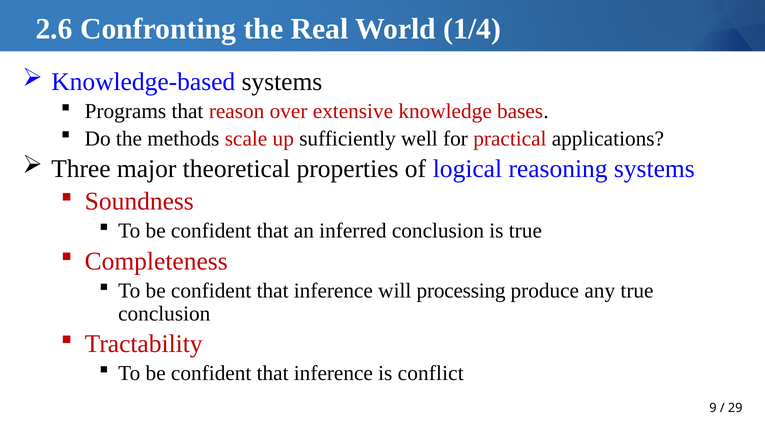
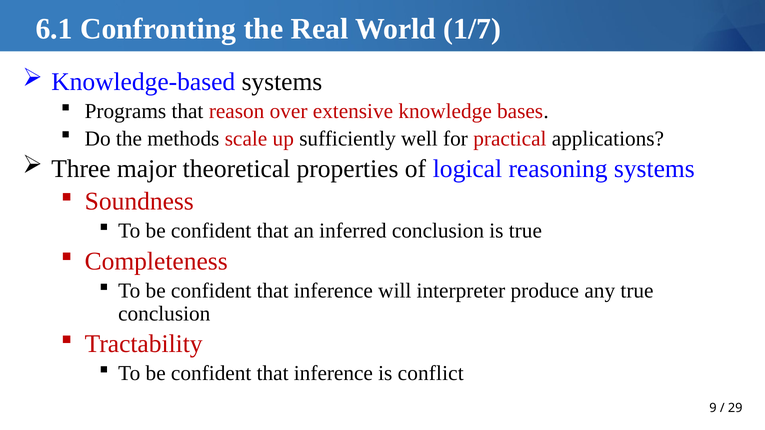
2.6: 2.6 -> 6.1
1/4: 1/4 -> 1/7
processing: processing -> interpreter
